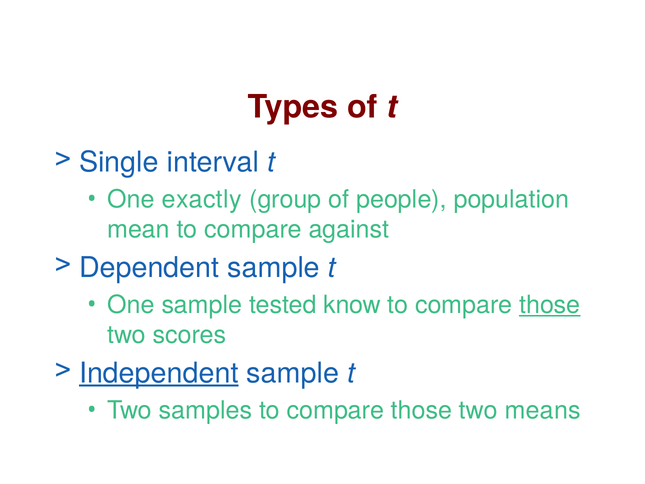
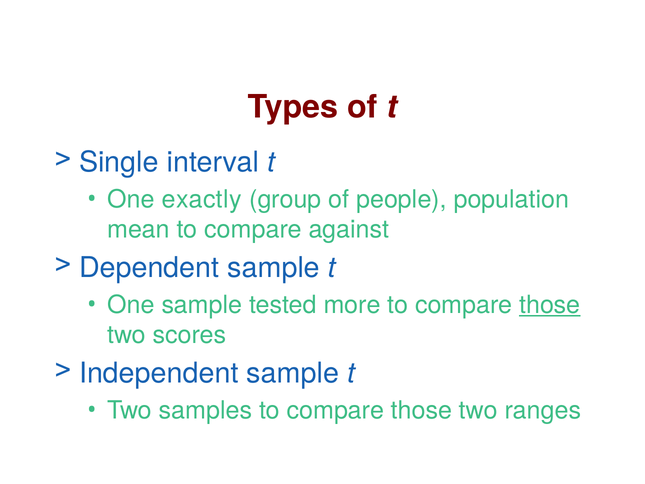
know: know -> more
Independent underline: present -> none
means: means -> ranges
